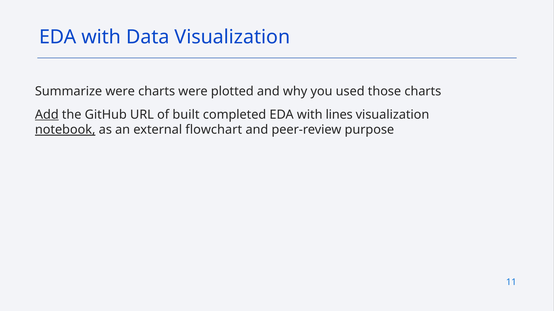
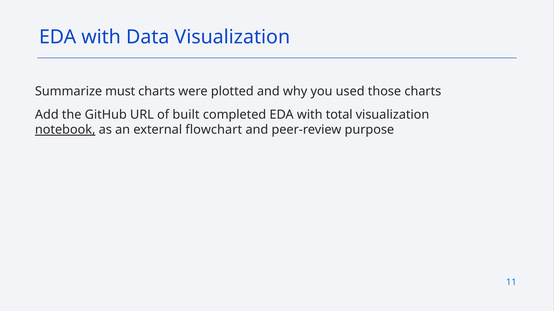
Summarize were: were -> must
Add underline: present -> none
lines: lines -> total
